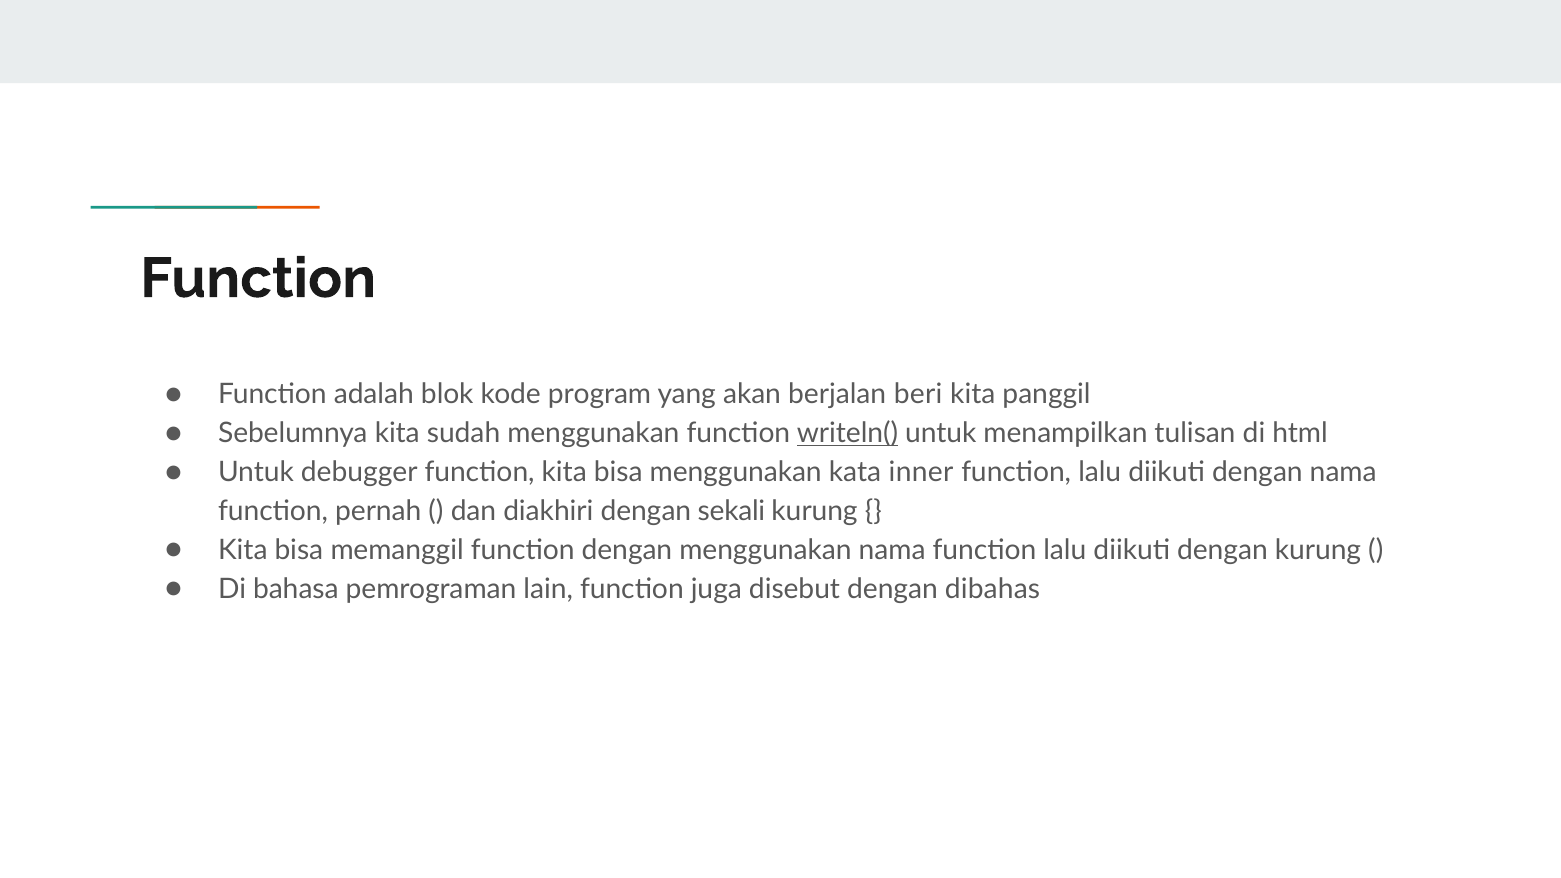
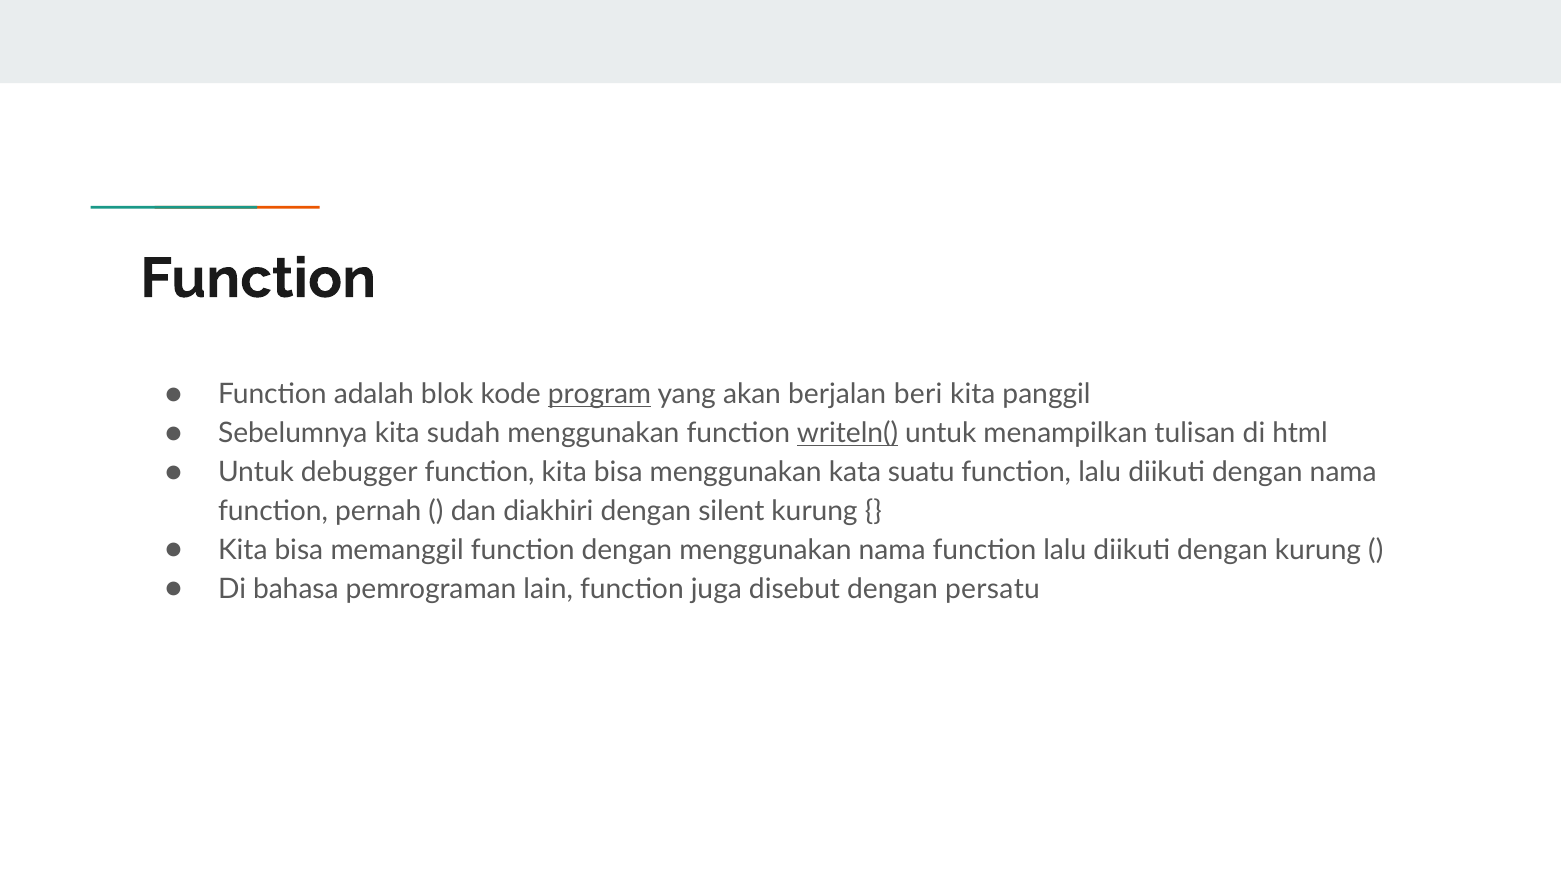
program underline: none -> present
inner: inner -> suatu
sekali: sekali -> silent
dibahas: dibahas -> persatu
